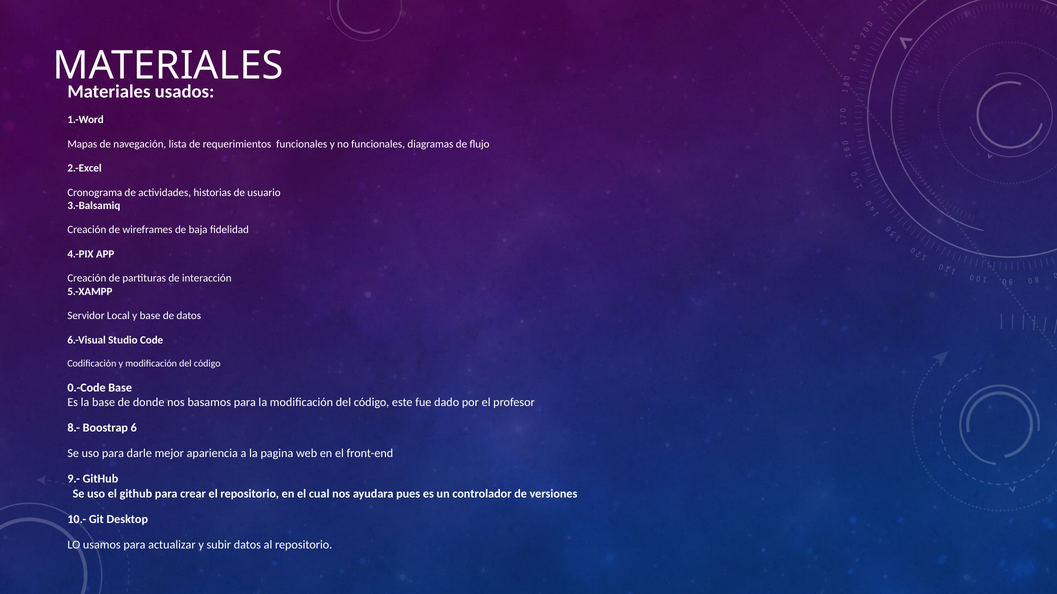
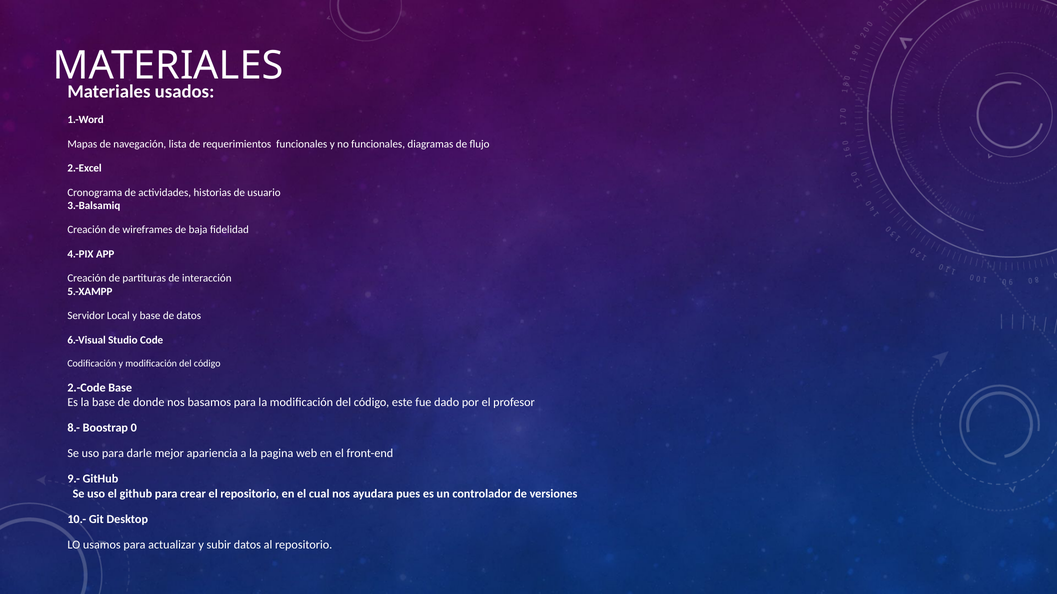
0.-Code: 0.-Code -> 2.-Code
6: 6 -> 0
